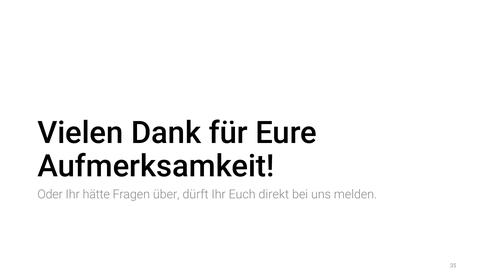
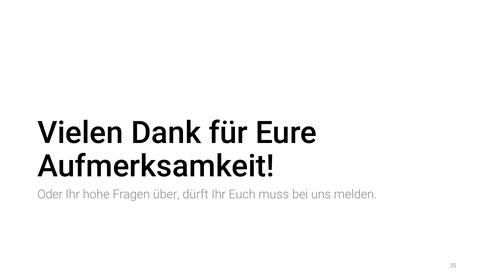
hätte: hätte -> hohe
direkt: direkt -> muss
